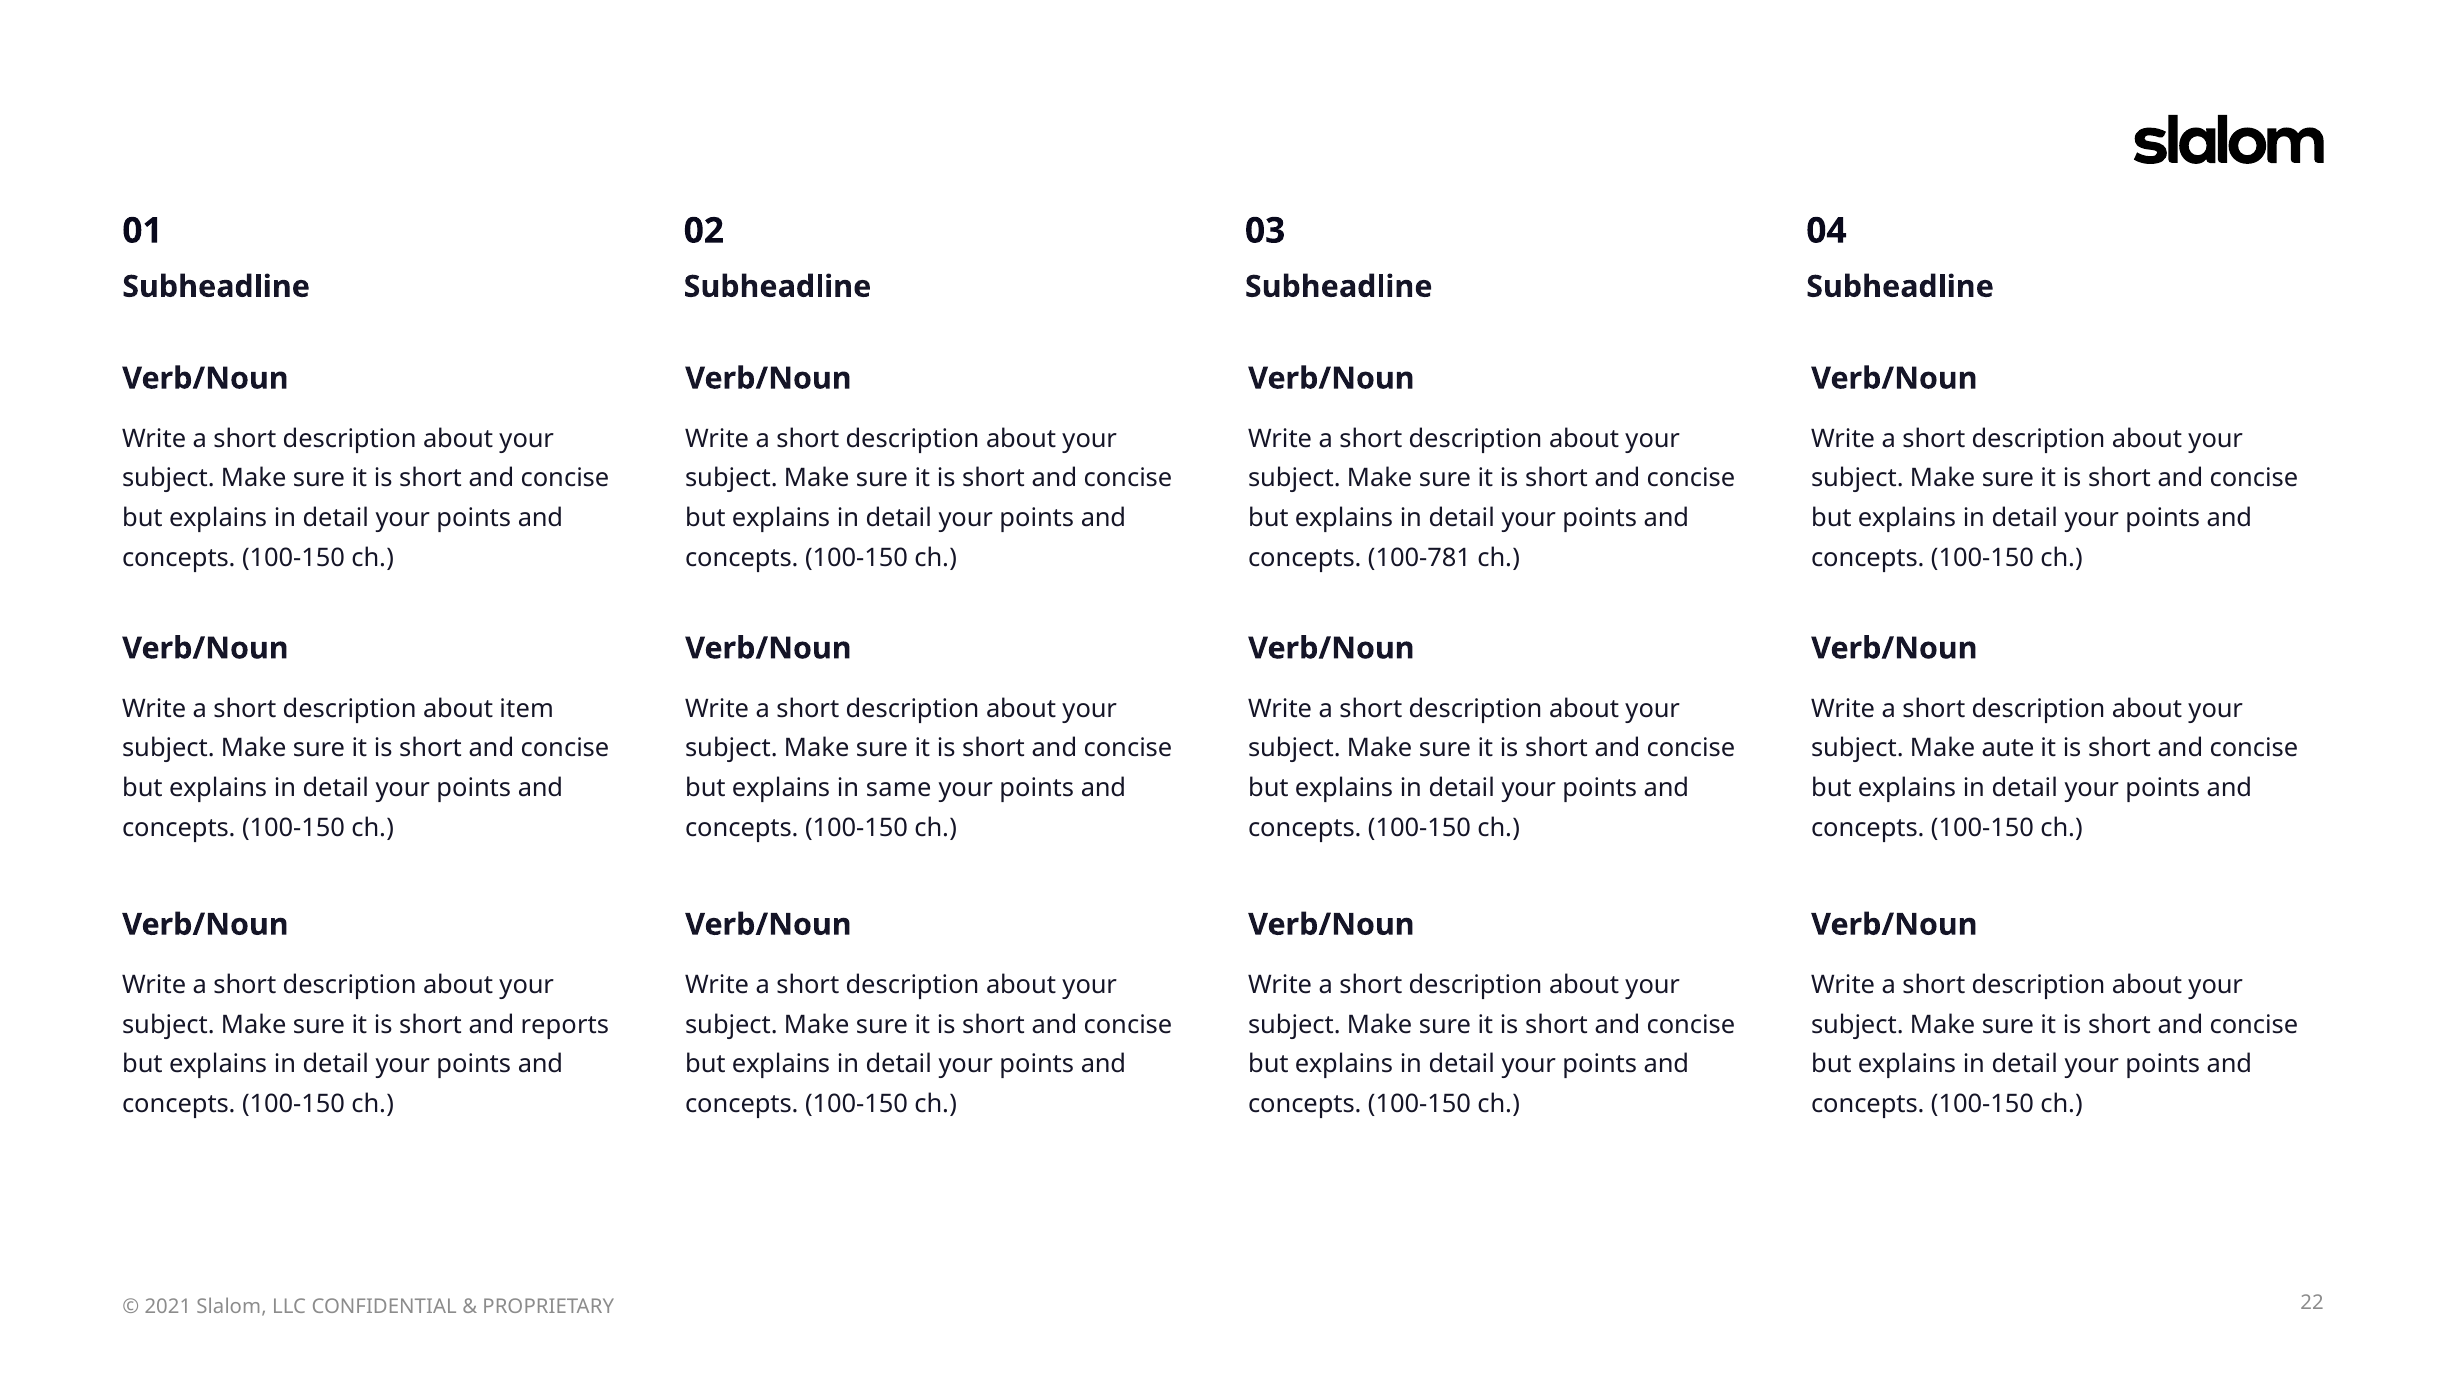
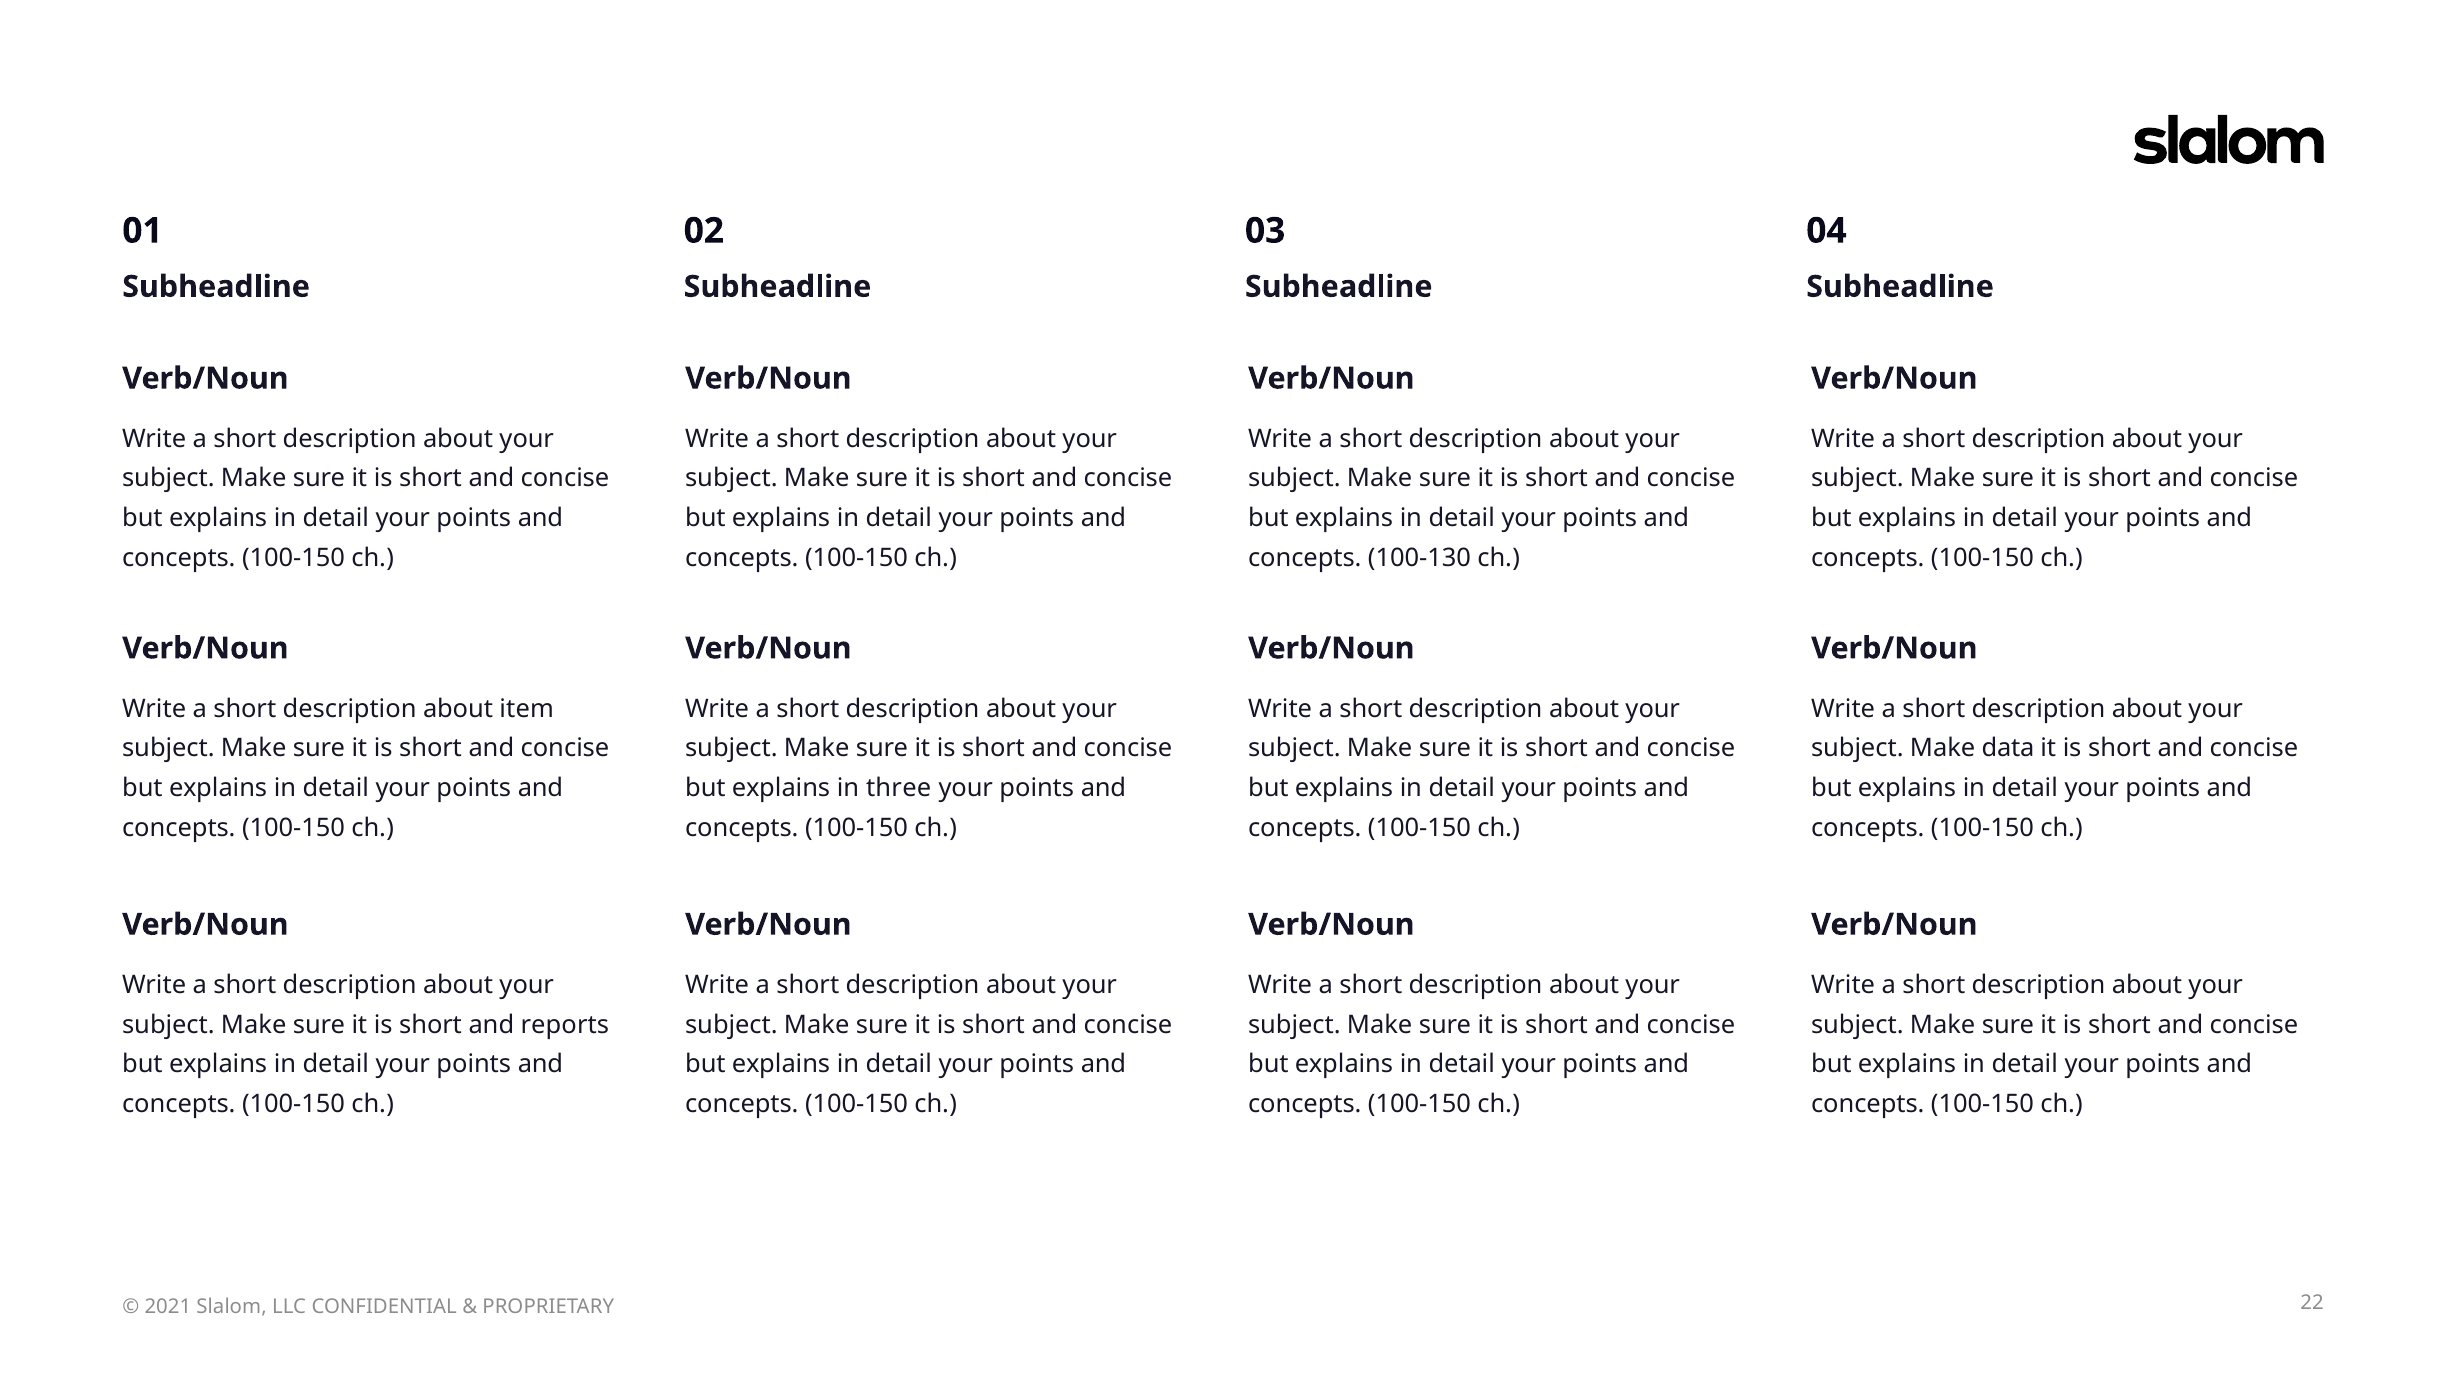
100-781: 100-781 -> 100-130
aute: aute -> data
same: same -> three
